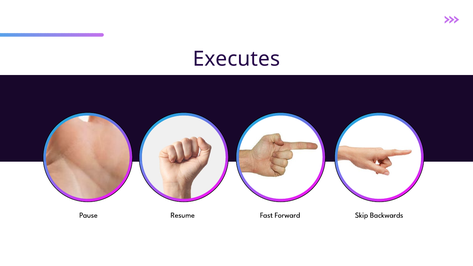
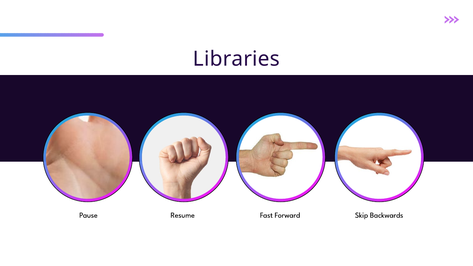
Executes: Executes -> Libraries
